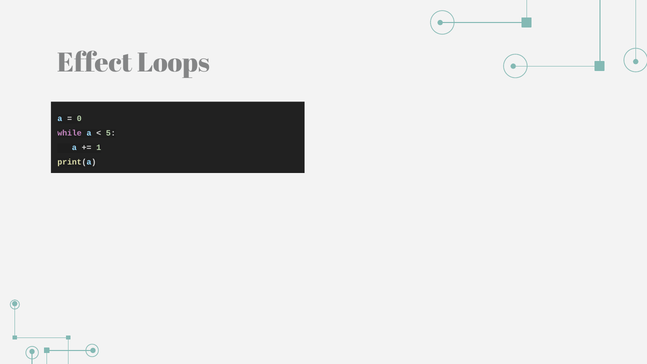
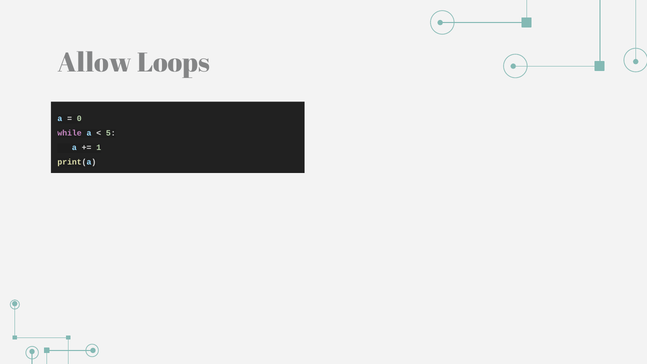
Effect: Effect -> Allow
